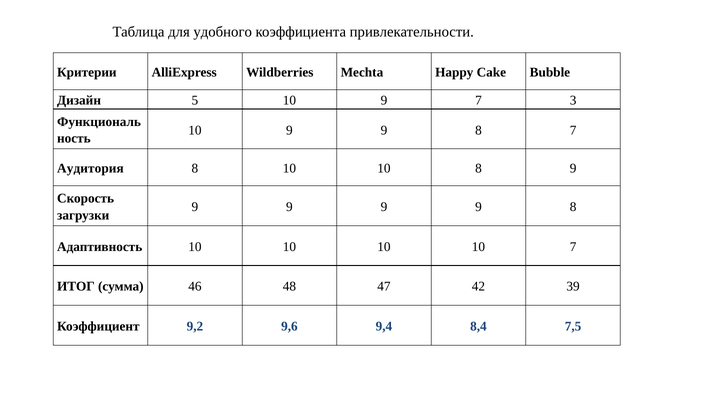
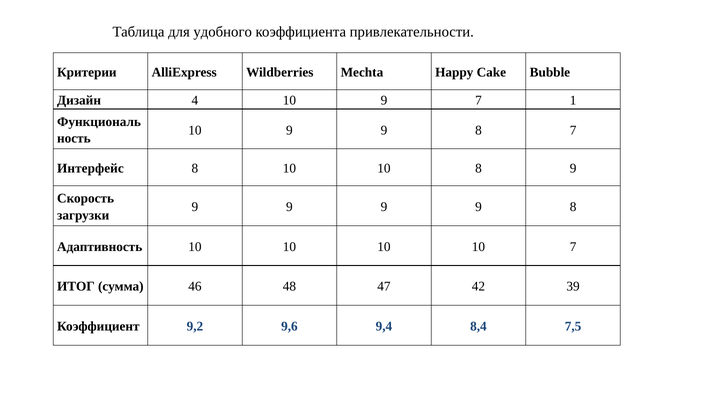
5: 5 -> 4
3: 3 -> 1
Аудитория: Аудитория -> Интерфейс
